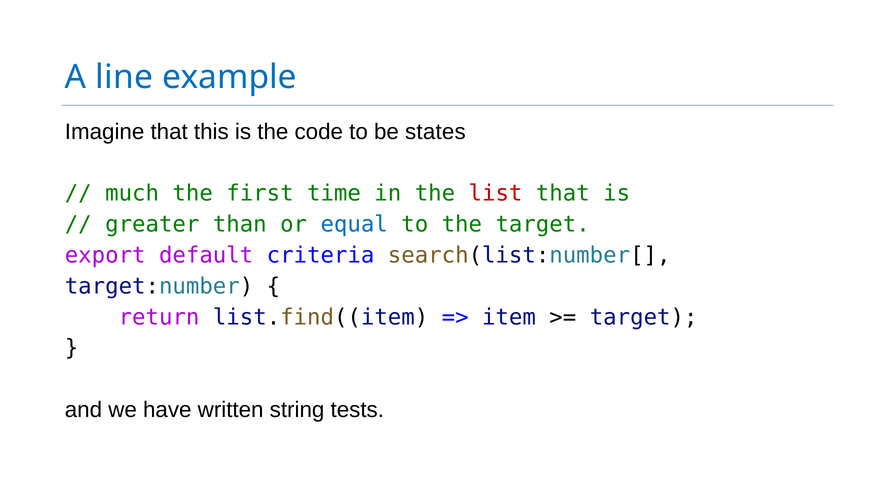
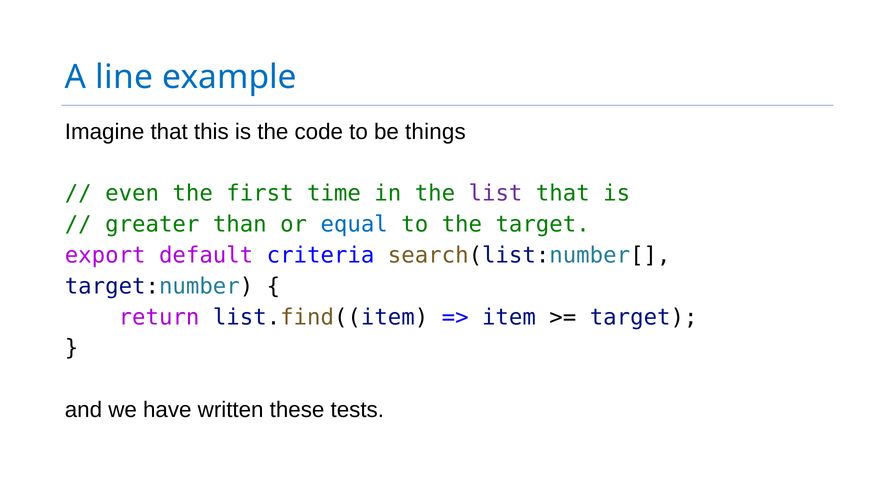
states: states -> things
much: much -> even
list colour: red -> purple
string: string -> these
